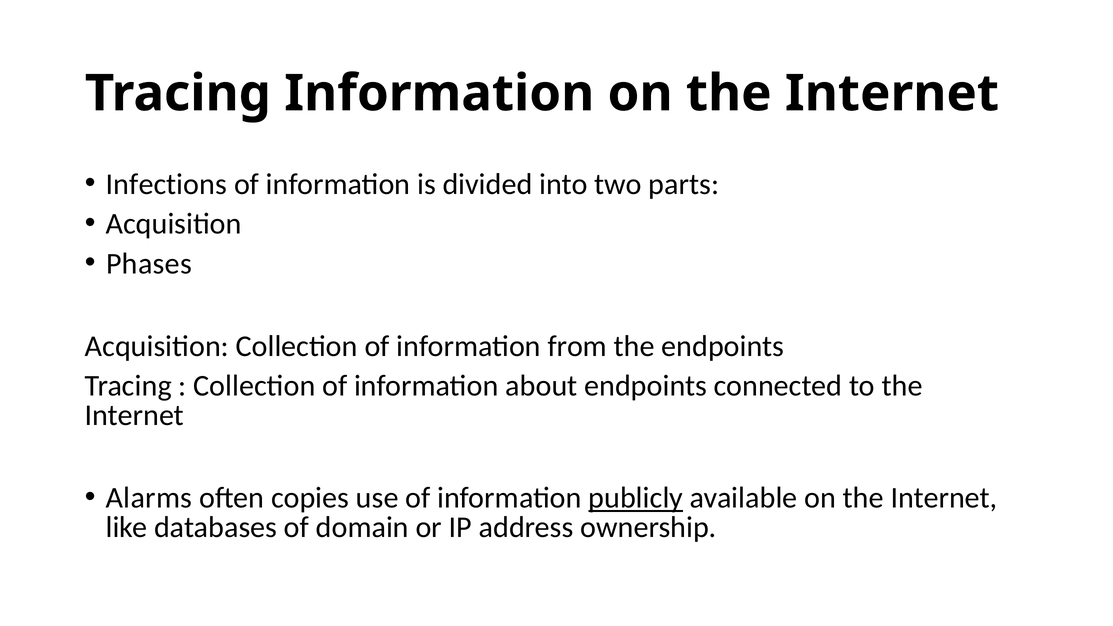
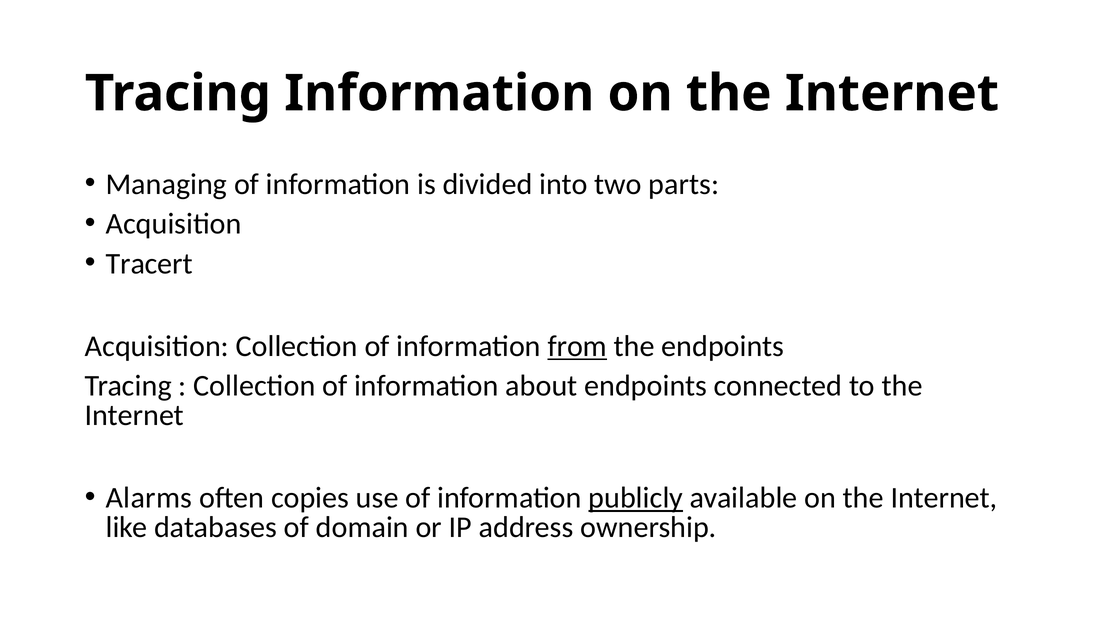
Infections: Infections -> Managing
Phases: Phases -> Tracert
from underline: none -> present
